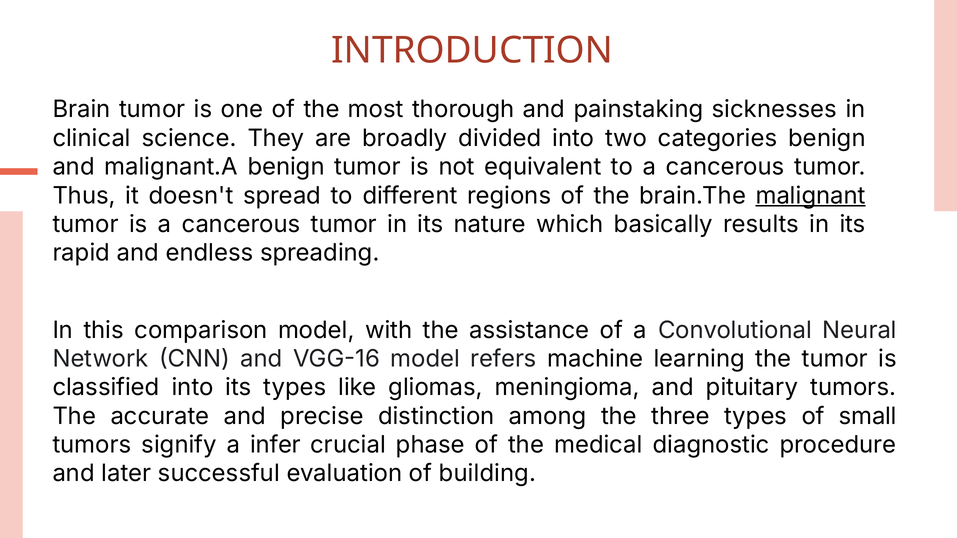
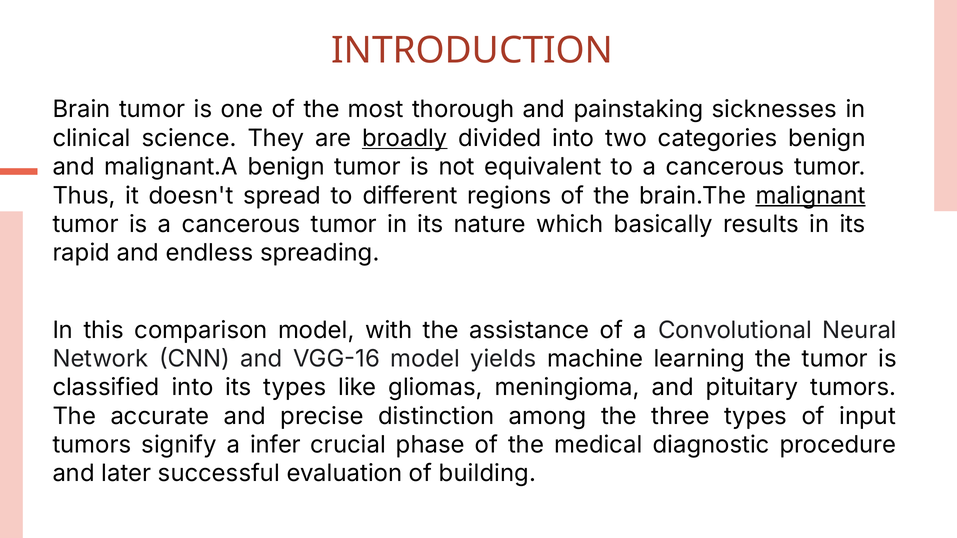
broadly underline: none -> present
refers: refers -> yields
small: small -> input
